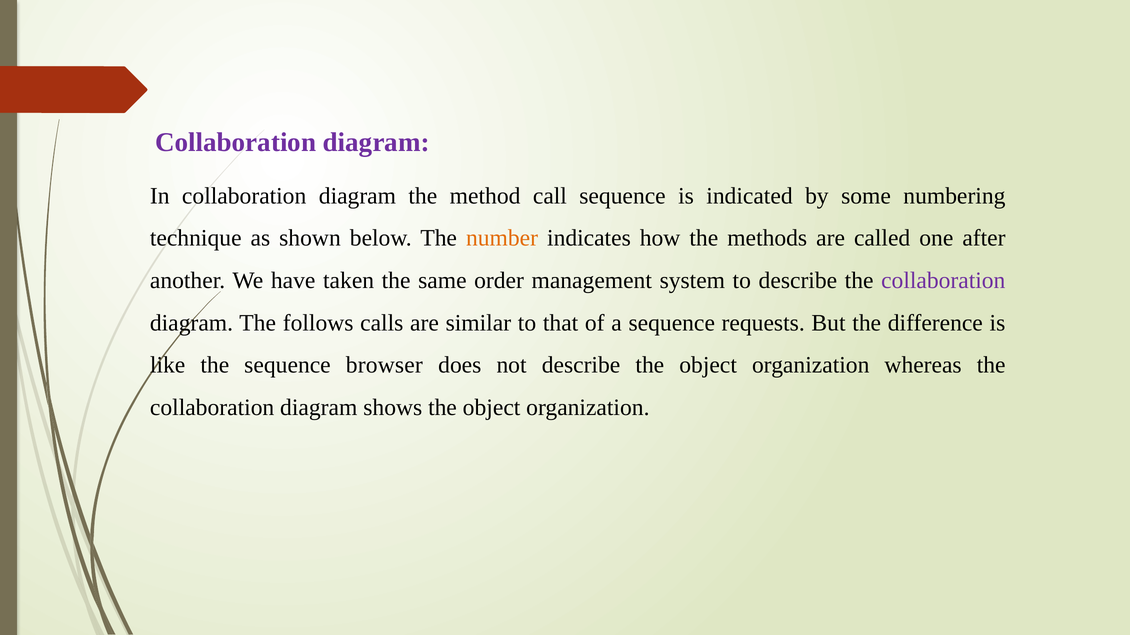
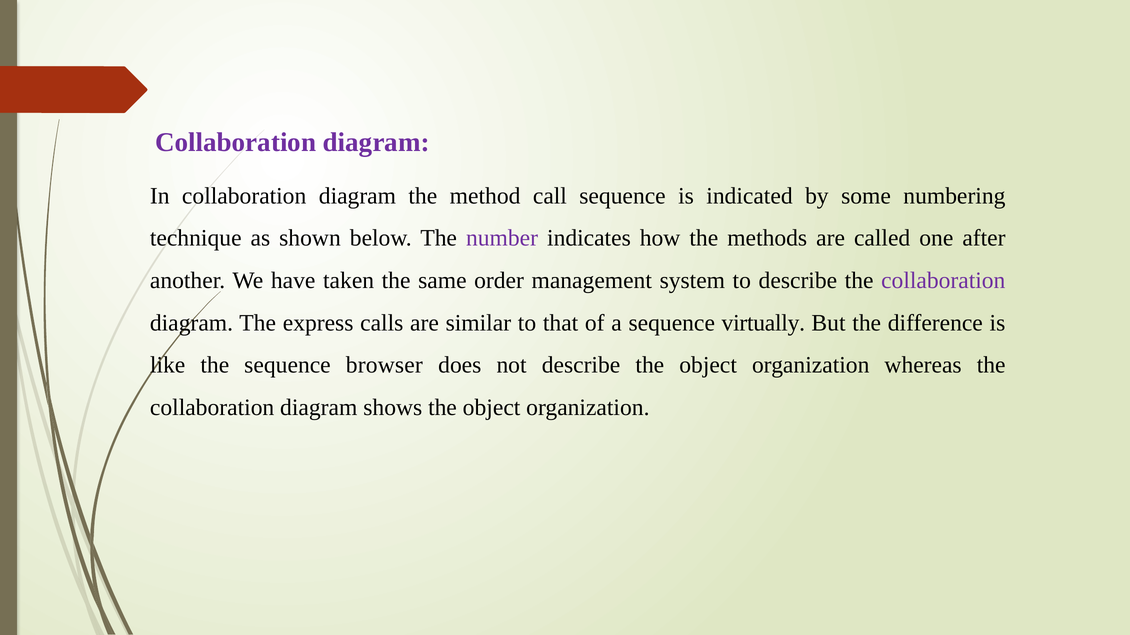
number colour: orange -> purple
follows: follows -> express
requests: requests -> virtually
